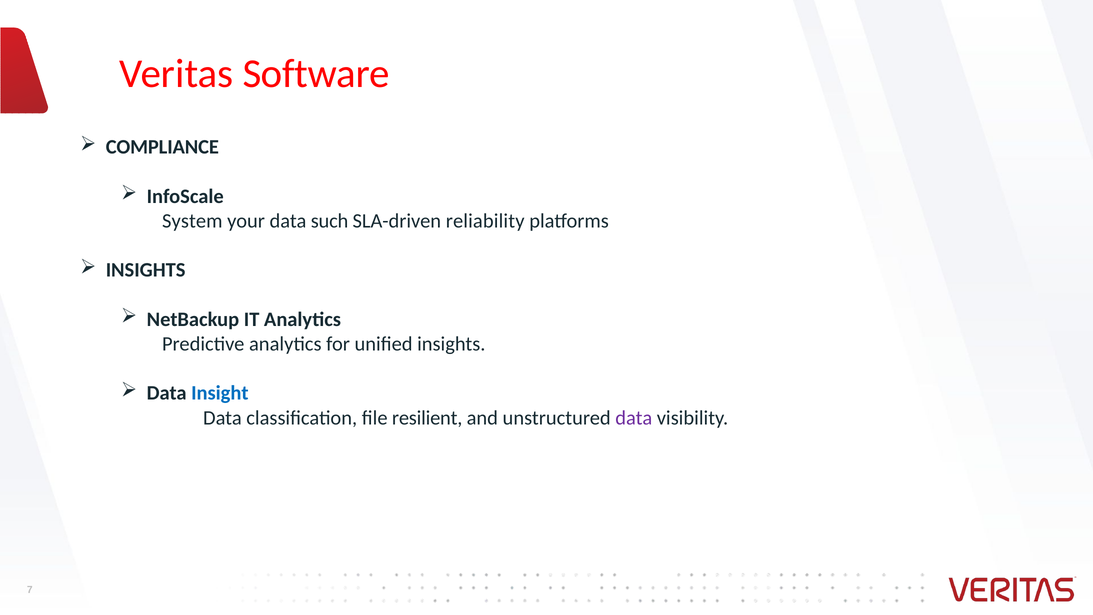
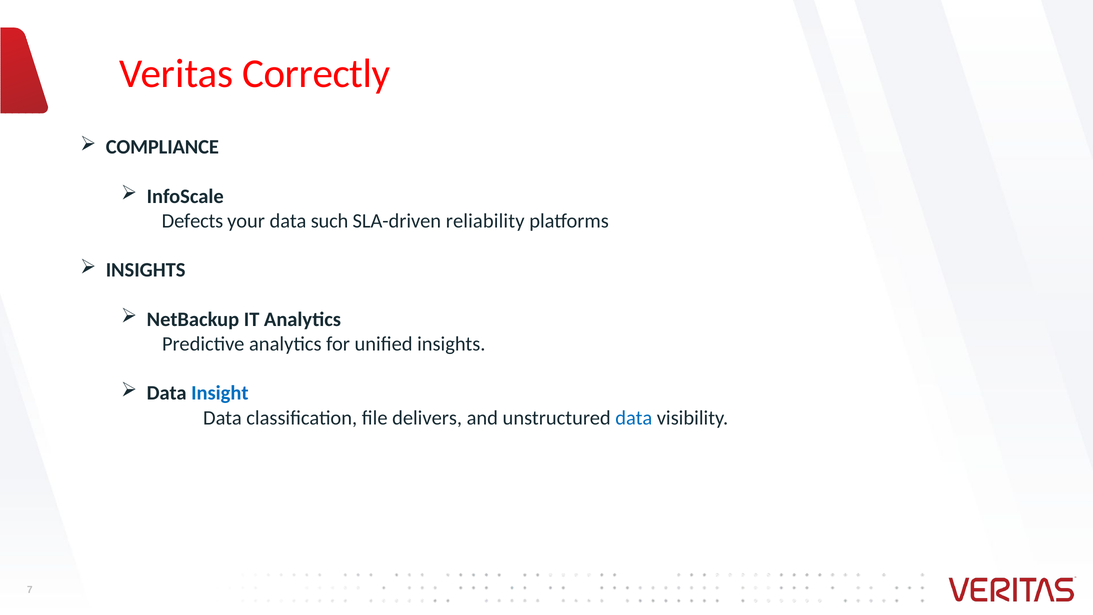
Software: Software -> Correctly
System: System -> Defects
resilient: resilient -> delivers
data at (634, 418) colour: purple -> blue
